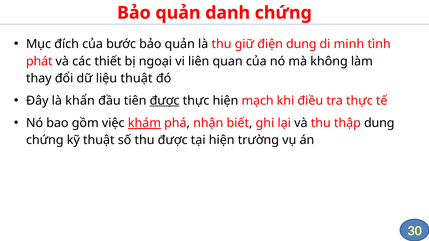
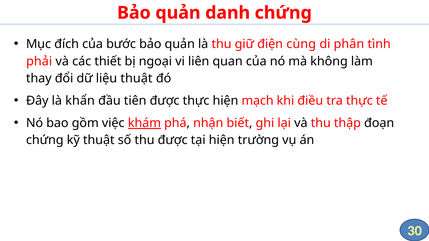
điện dung: dung -> cùng
minh: minh -> phân
phát: phát -> phải
được at (165, 101) underline: present -> none
thập dung: dung -> đoạn
